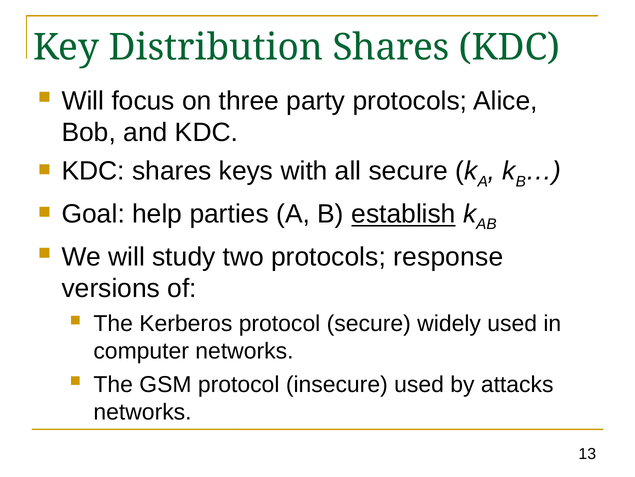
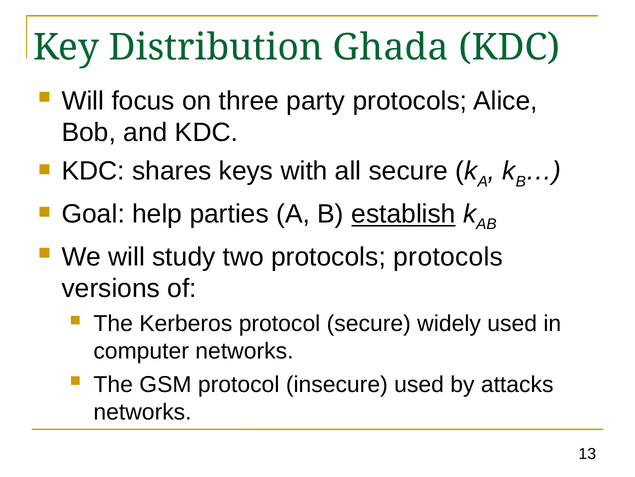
Distribution Shares: Shares -> Ghada
protocols response: response -> protocols
